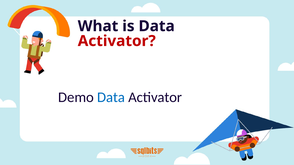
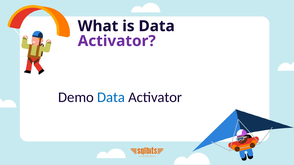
Activator at (117, 41) colour: red -> purple
